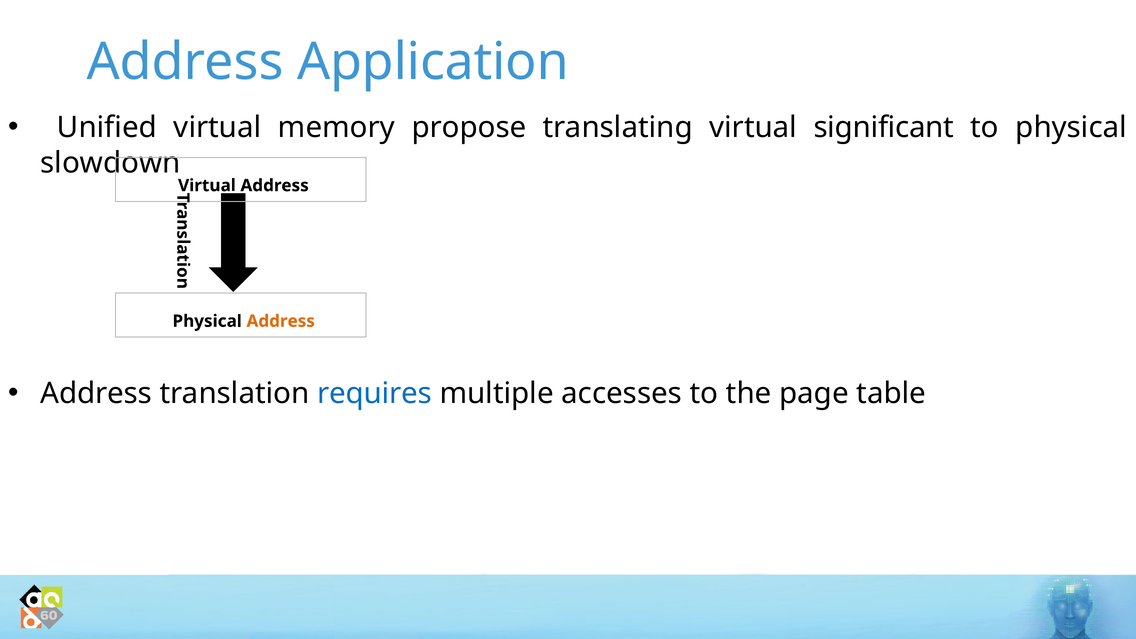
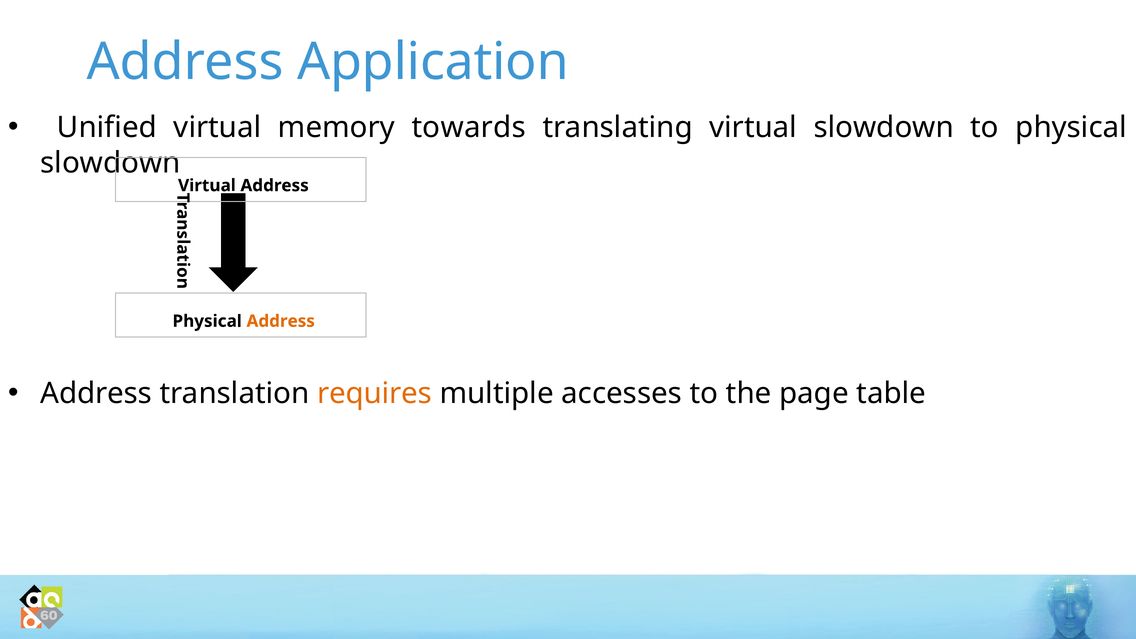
propose: propose -> towards
virtual significant: significant -> slowdown
requires colour: blue -> orange
